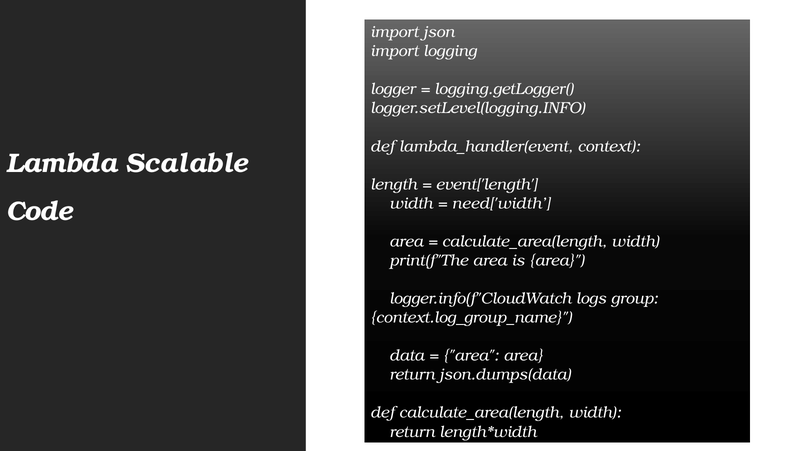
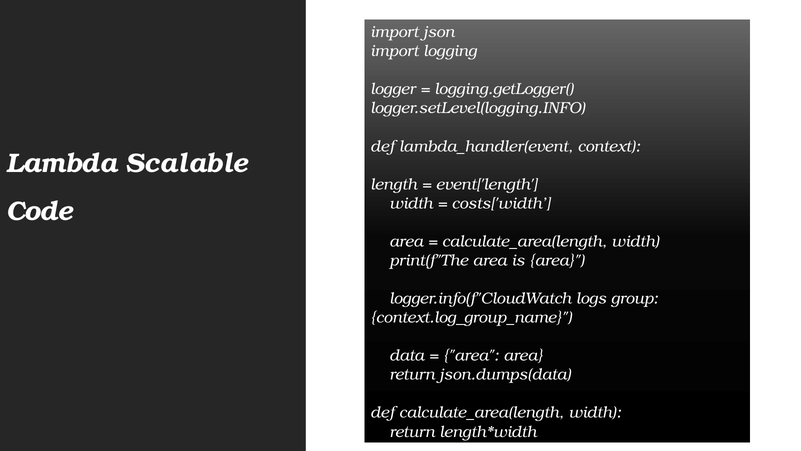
need['width: need['width -> costs['width
